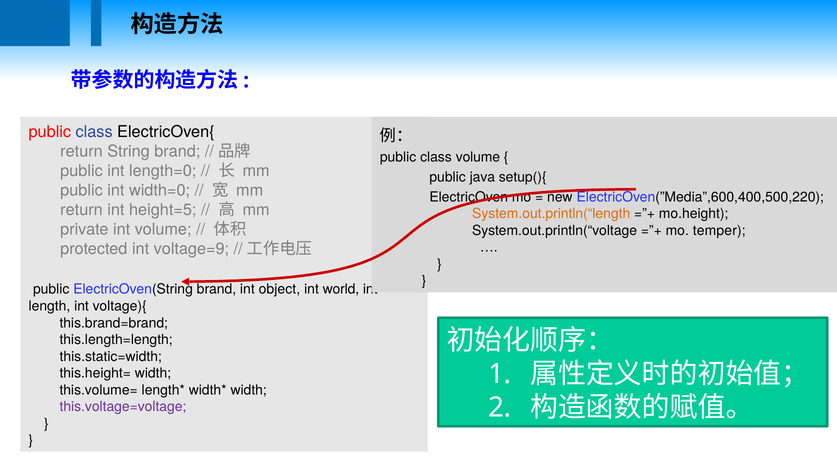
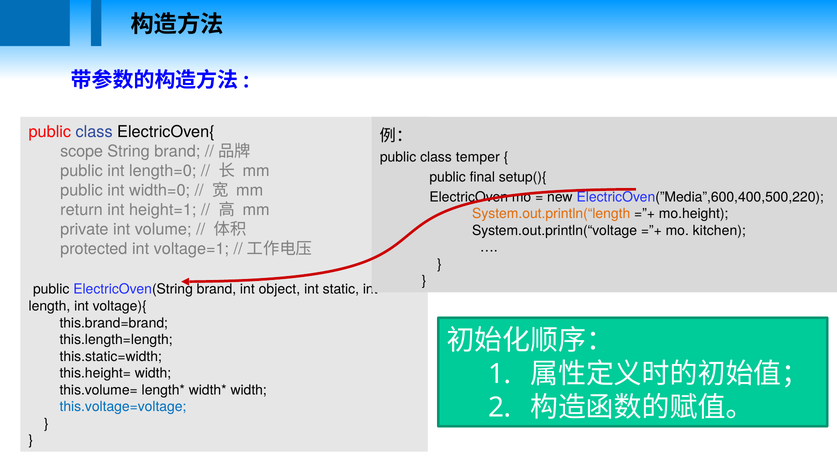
return at (82, 151): return -> scope
class volume: volume -> temper
java: java -> final
height=5: height=5 -> height=1
temper: temper -> kitchen
voltage=9: voltage=9 -> voltage=1
world: world -> static
this.voltage=voltage colour: purple -> blue
